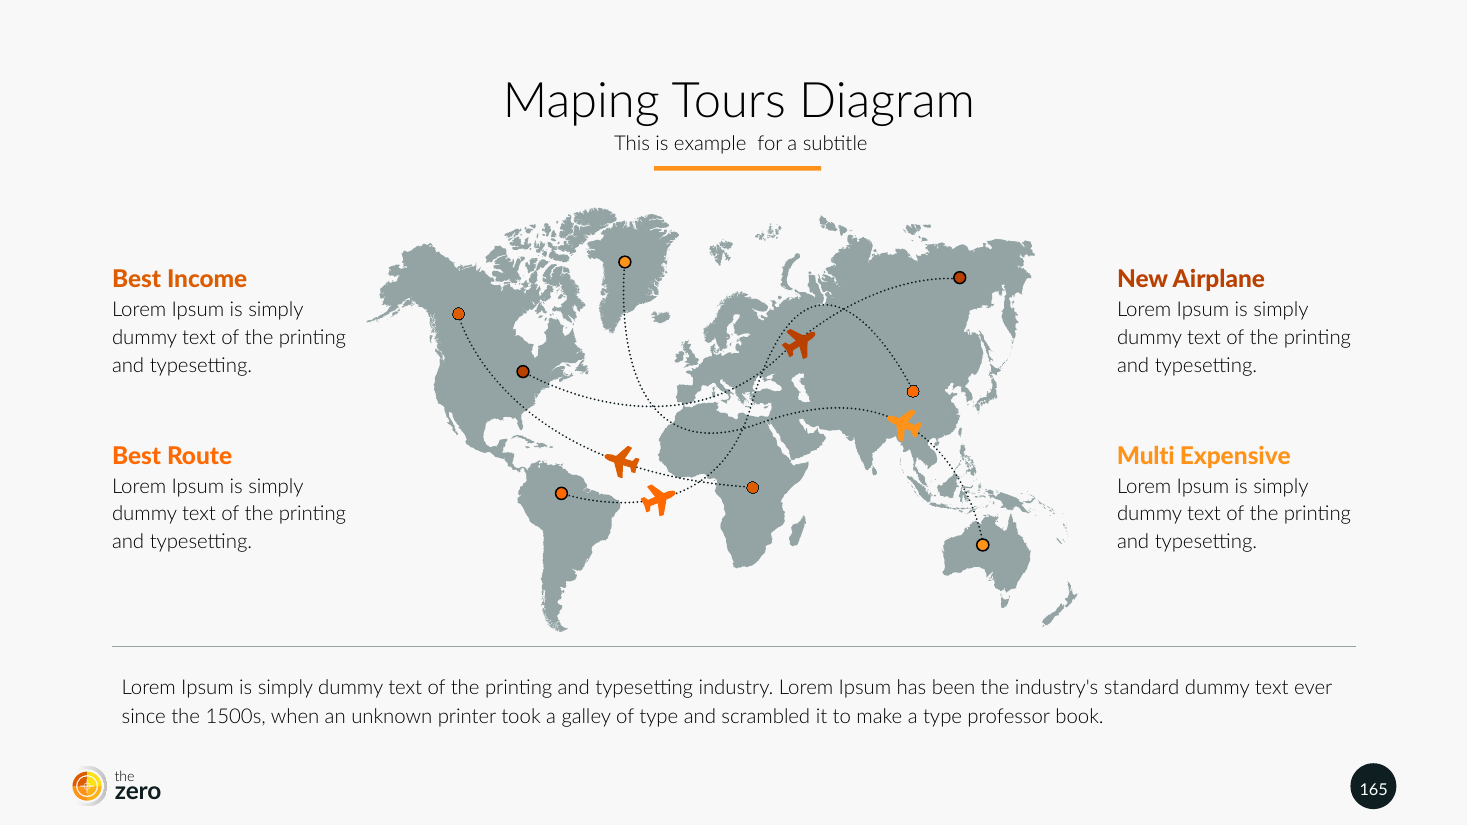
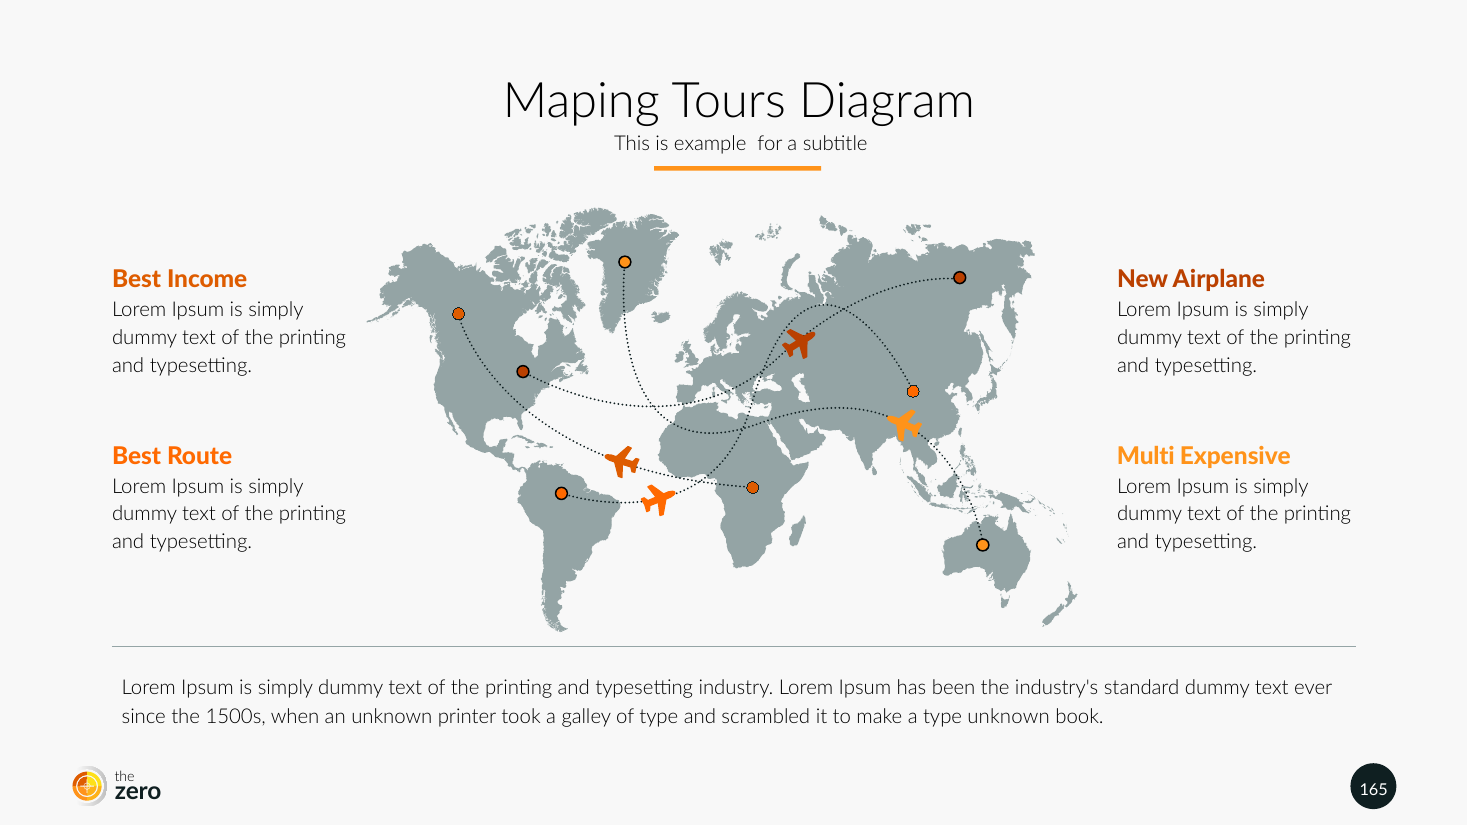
type professor: professor -> unknown
